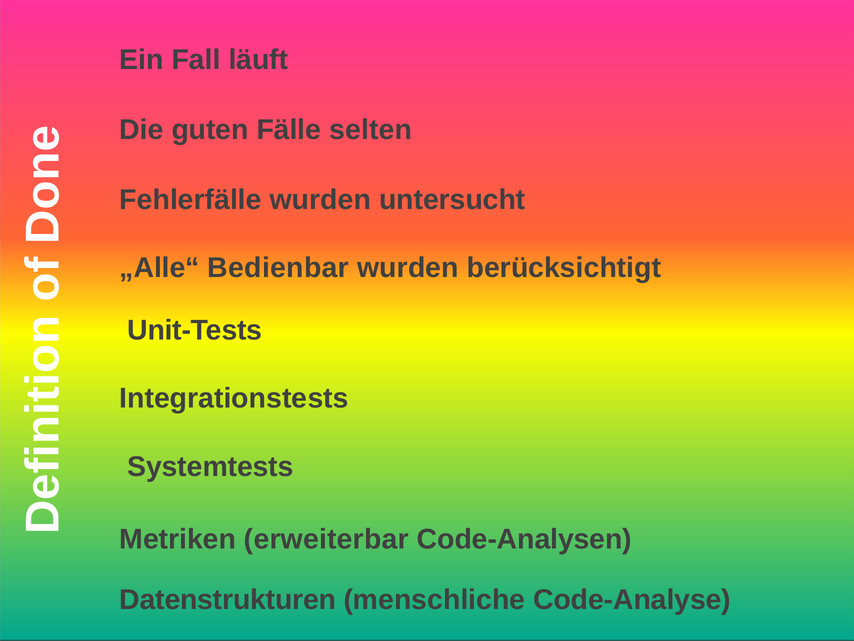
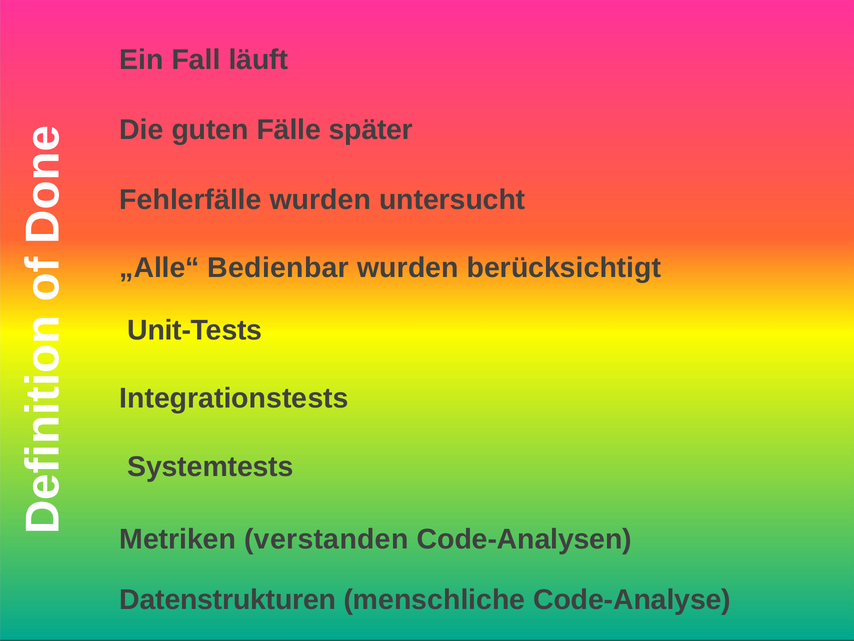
selten: selten -> später
erweiterbar: erweiterbar -> verstanden
